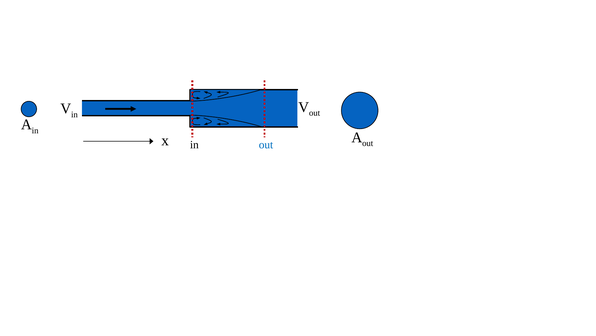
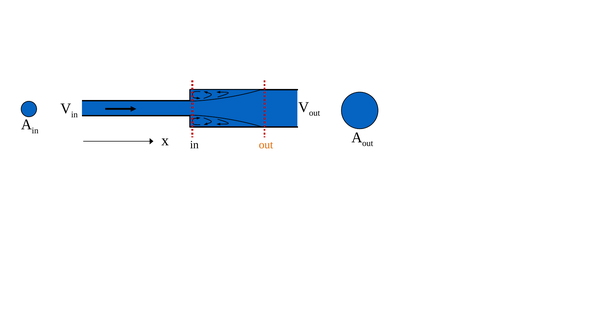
out at (266, 144) colour: blue -> orange
